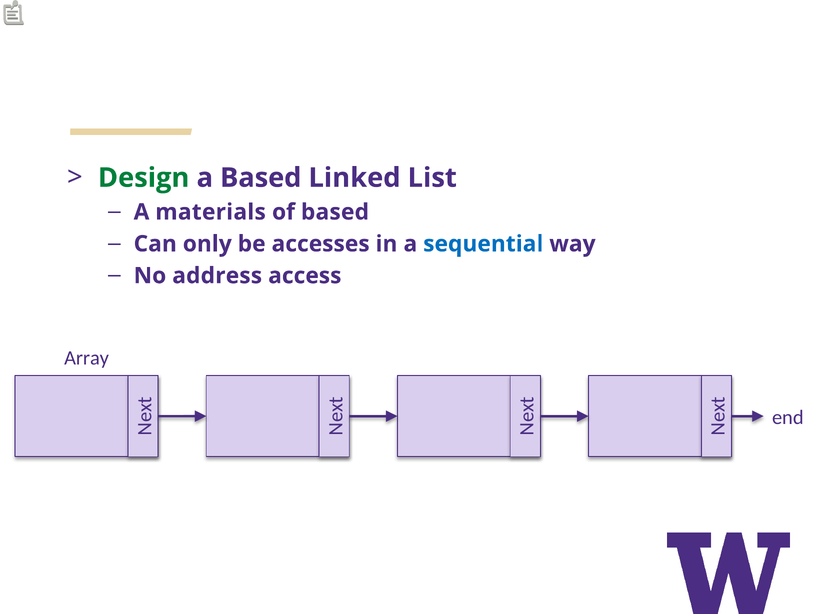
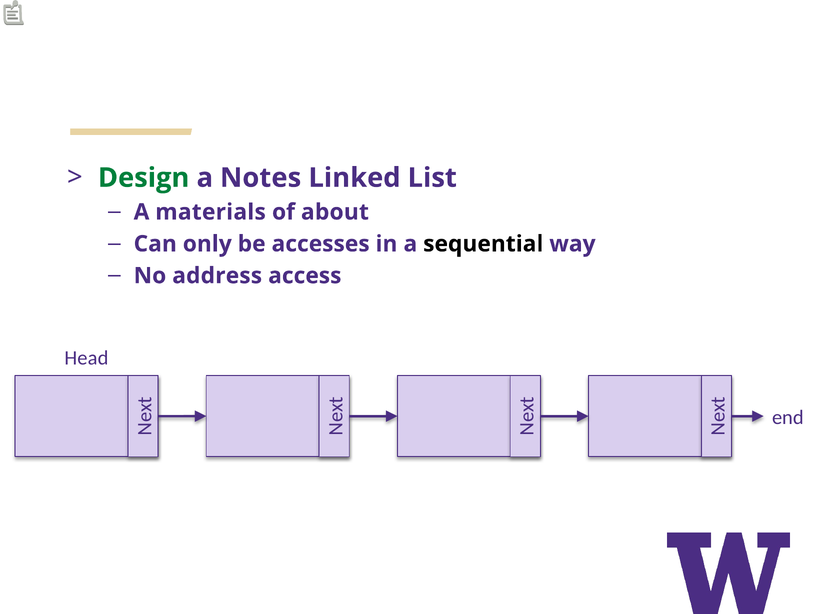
a Based: Based -> Notes
of based: based -> about
sequential colour: blue -> black
Array: Array -> Head
